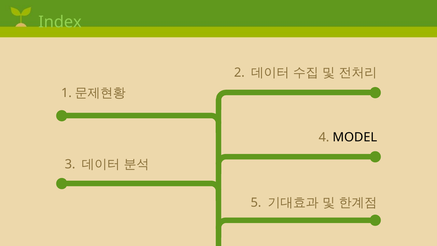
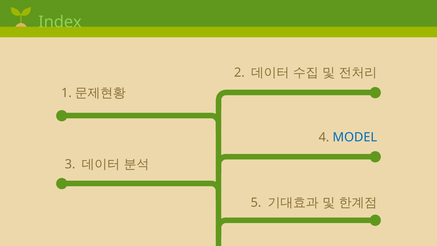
MODEL colour: black -> blue
